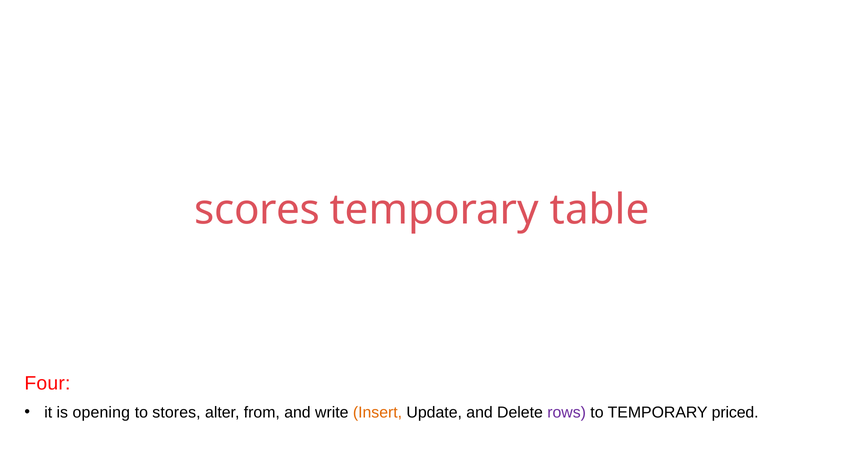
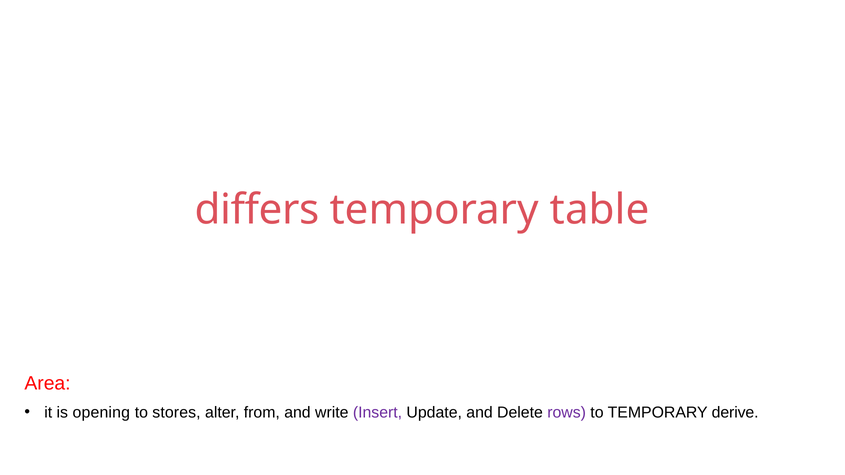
scores: scores -> differs
Four: Four -> Area
Insert colour: orange -> purple
priced: priced -> derive
